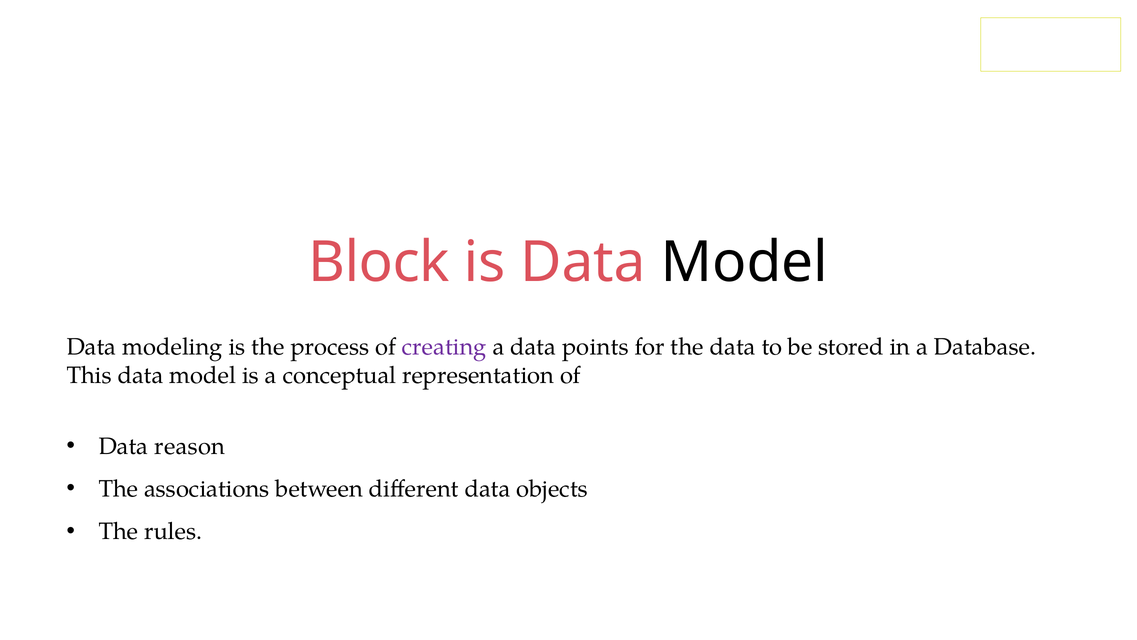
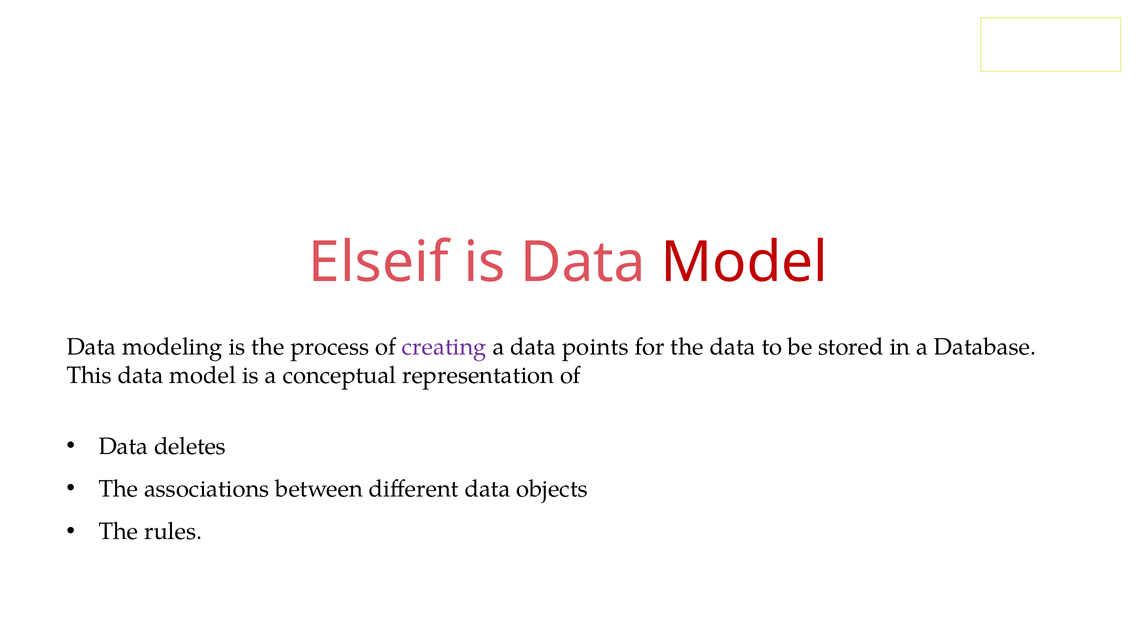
Block: Block -> Elseif
Model at (744, 263) colour: black -> red
reason: reason -> deletes
